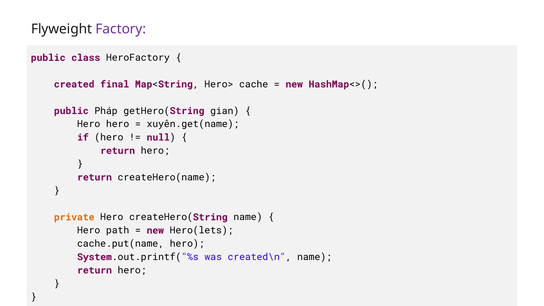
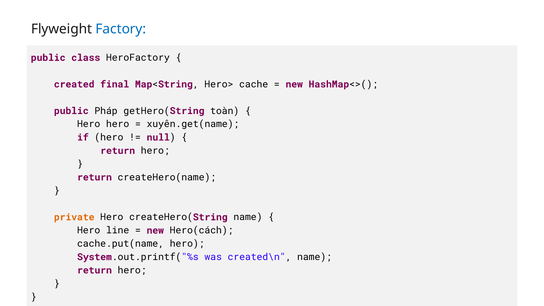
Factory colour: purple -> blue
gian: gian -> toàn
path: path -> line
Hero(lets: Hero(lets -> Hero(cách
